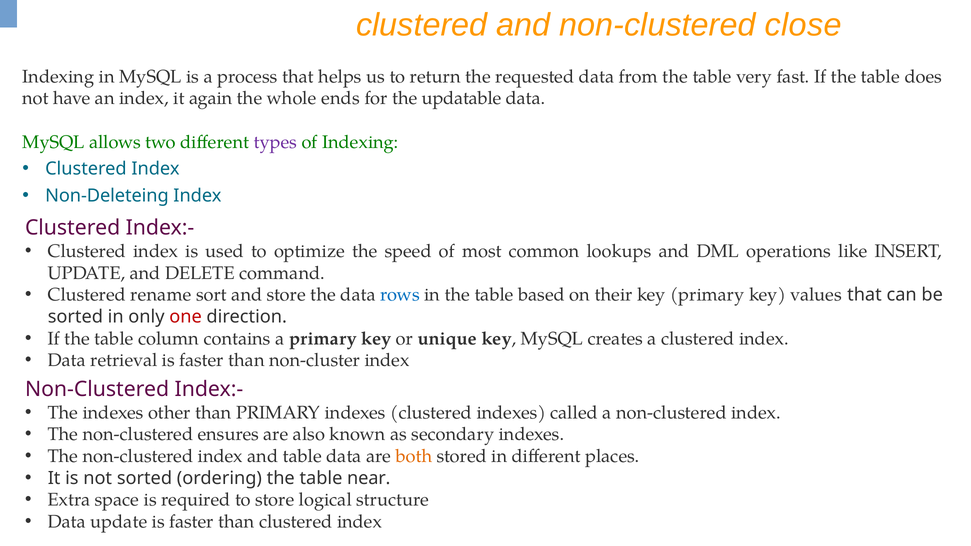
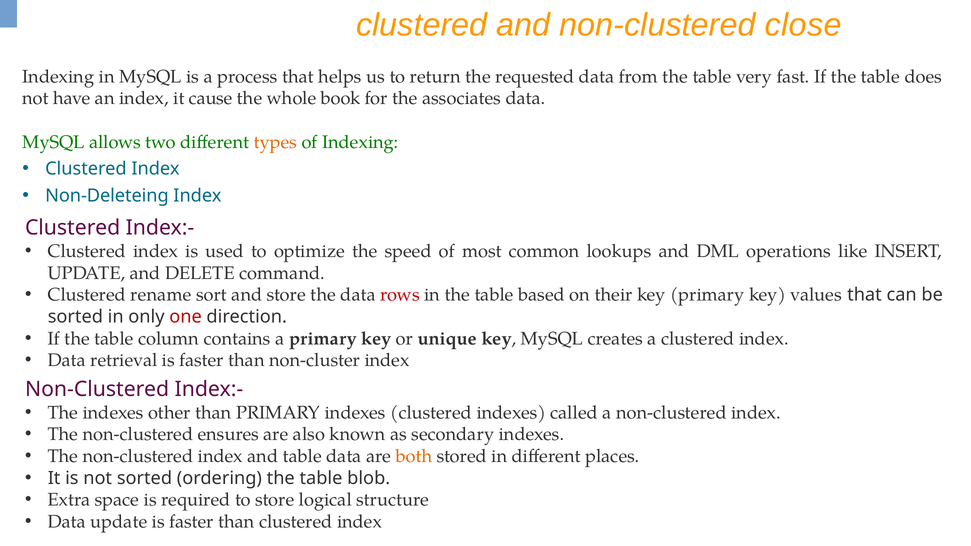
again: again -> cause
ends: ends -> book
updatable: updatable -> associates
types colour: purple -> orange
rows colour: blue -> red
near: near -> blob
